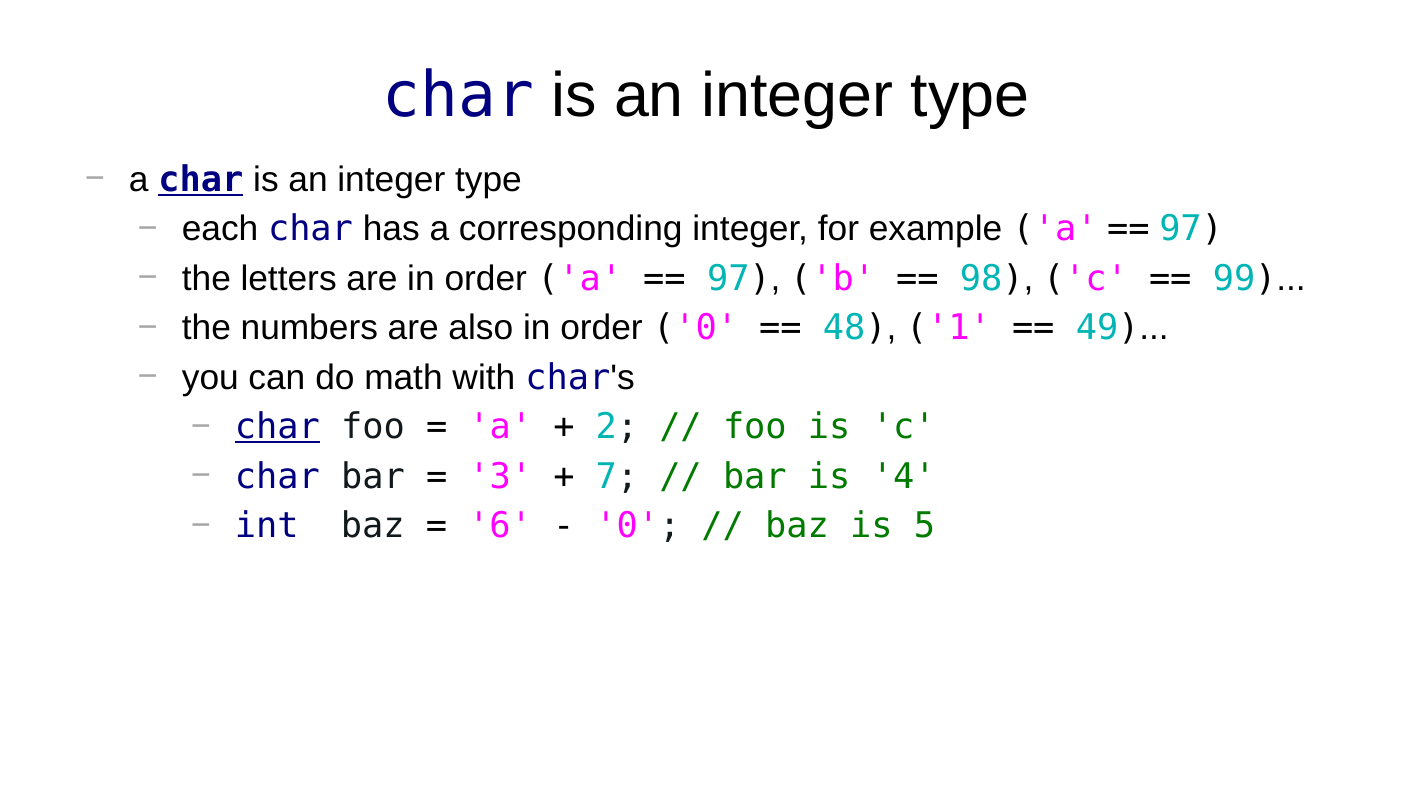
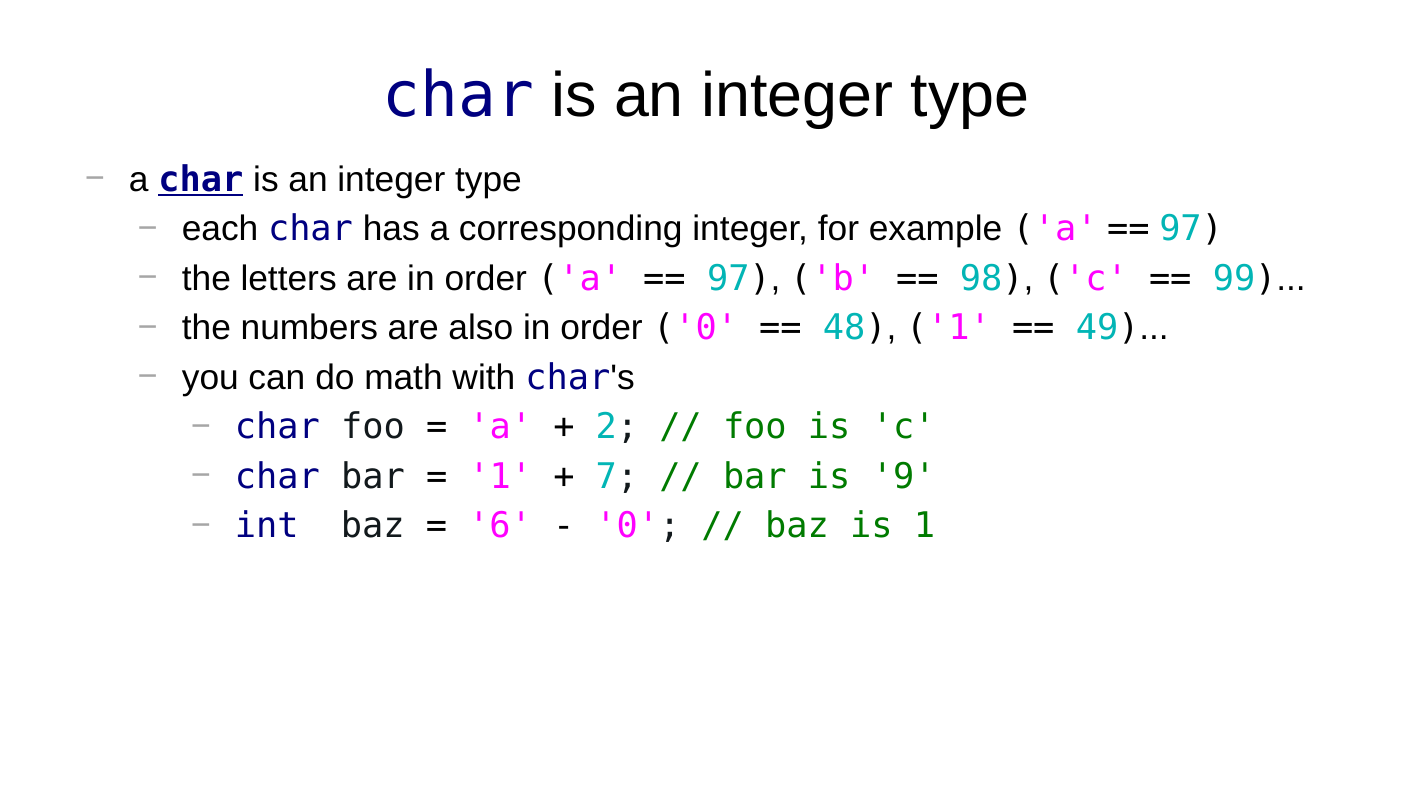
char at (277, 427) underline: present -> none
3 at (500, 476): 3 -> 1
4: 4 -> 9
is 5: 5 -> 1
